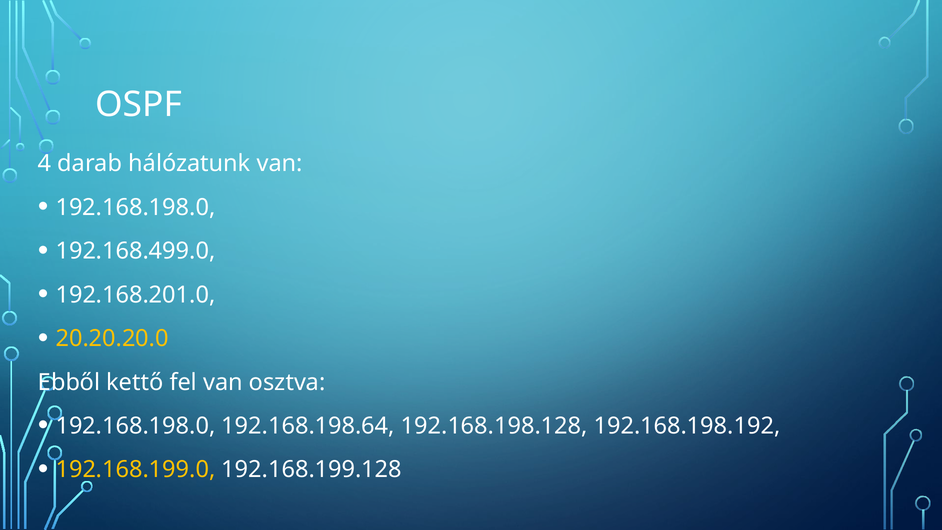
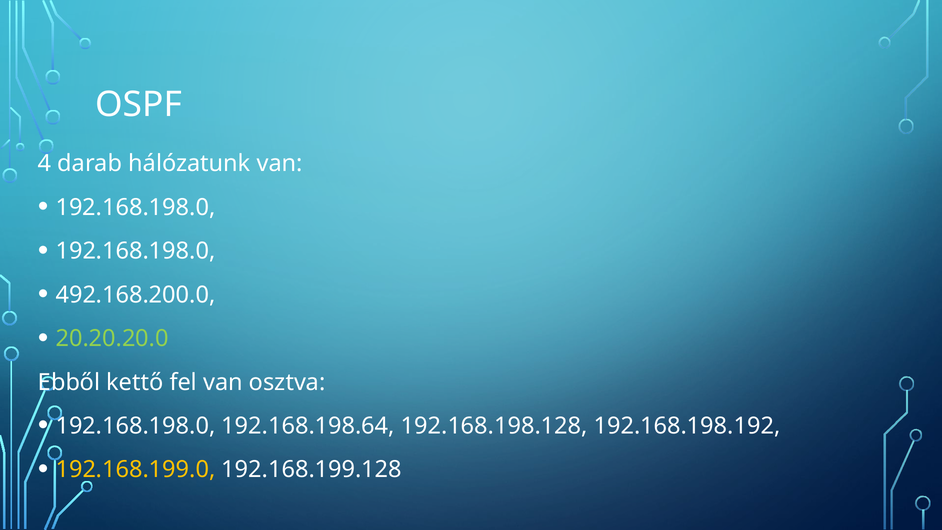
192.168.499.0 at (135, 251): 192.168.499.0 -> 192.168.198.0
192.168.201.0: 192.168.201.0 -> 492.168.200.0
20.20.20.0 colour: yellow -> light green
